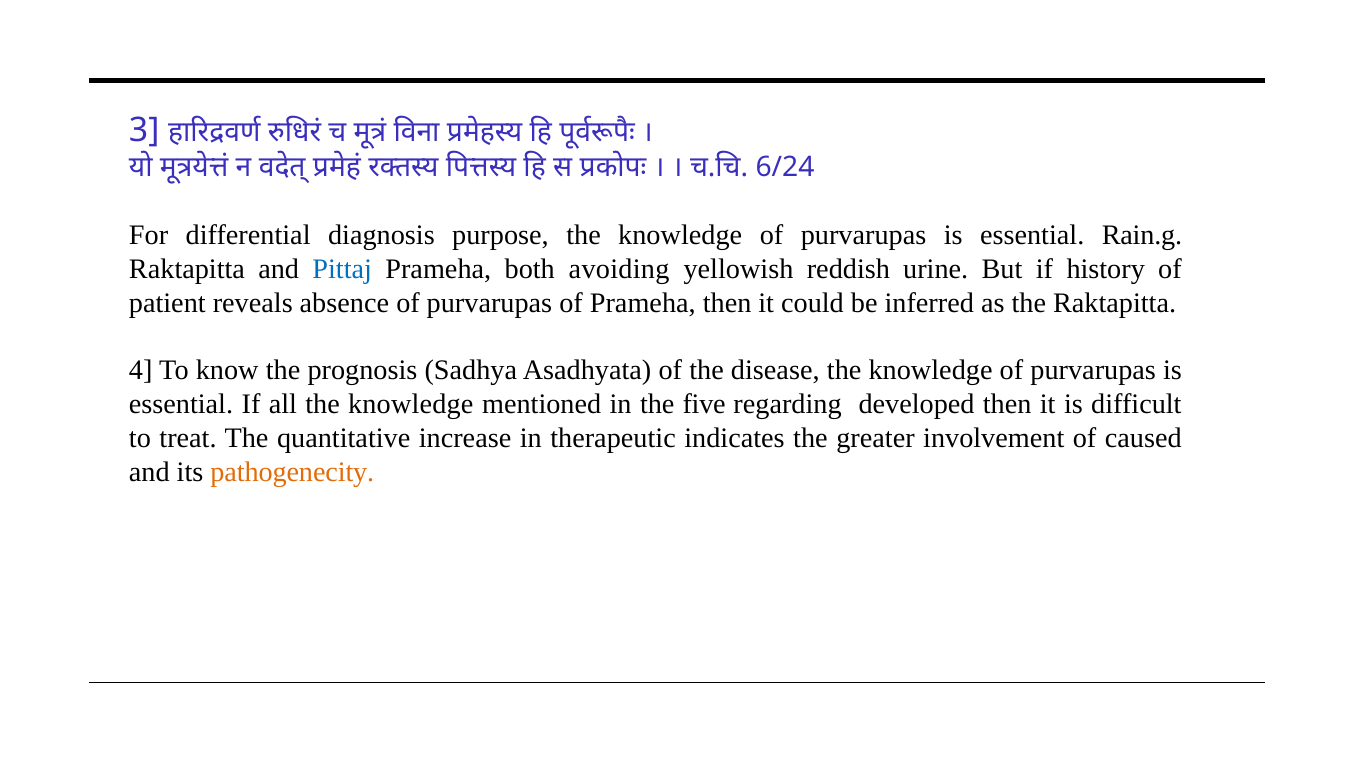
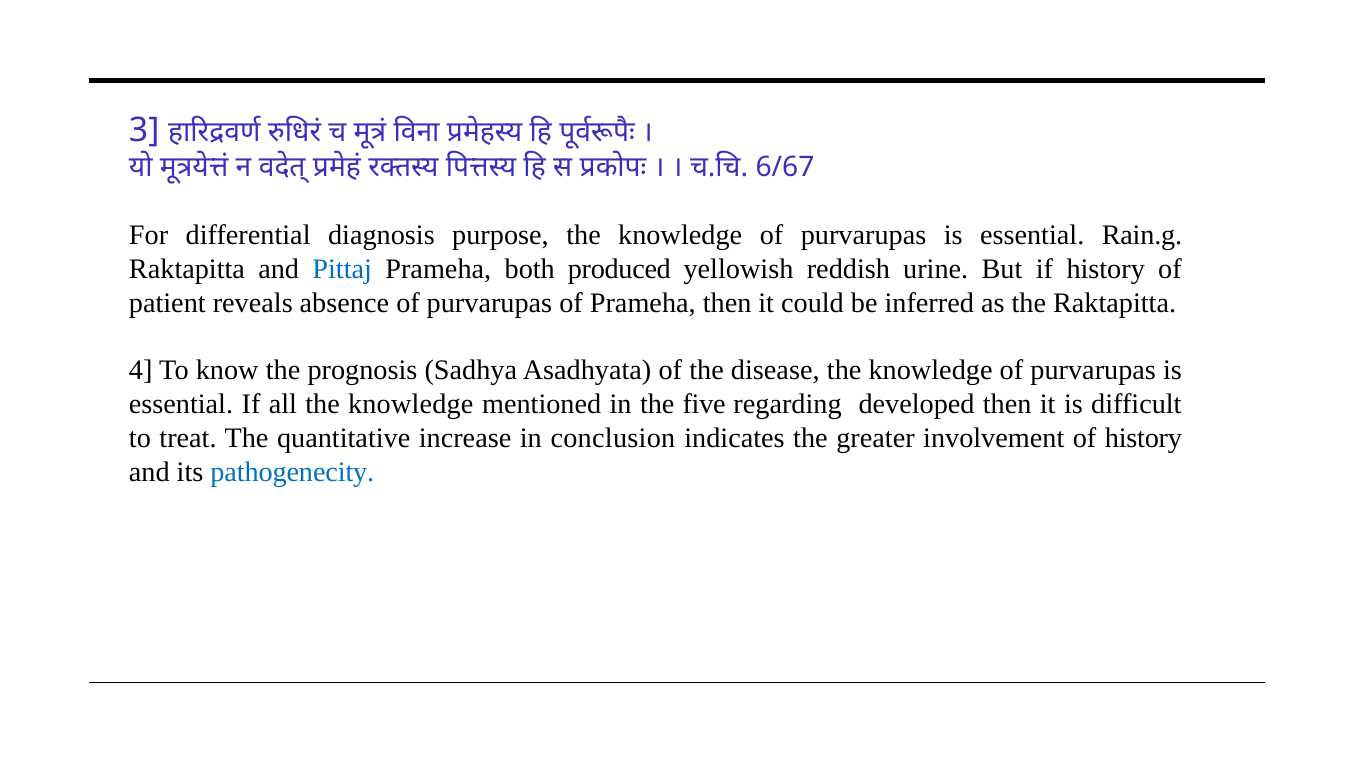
6/24: 6/24 -> 6/67
avoiding: avoiding -> produced
therapeutic: therapeutic -> conclusion
of caused: caused -> history
pathogenecity colour: orange -> blue
